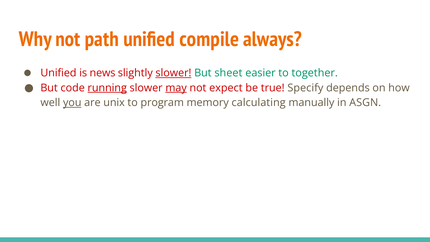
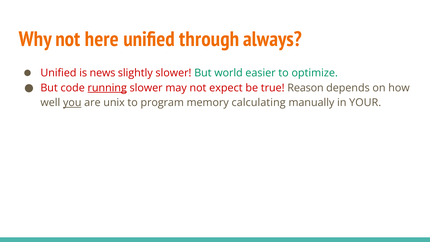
path: path -> here
compile: compile -> through
slower at (173, 73) underline: present -> none
sheet: sheet -> world
together: together -> optimize
may underline: present -> none
Specify: Specify -> Reason
ASGN: ASGN -> YOUR
